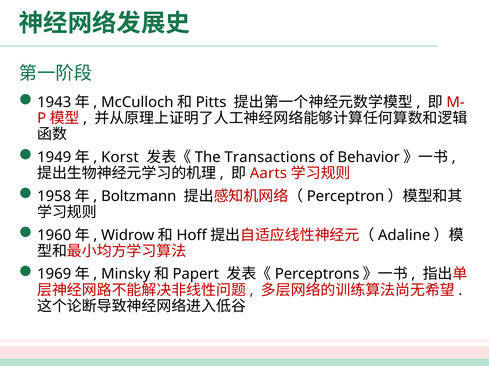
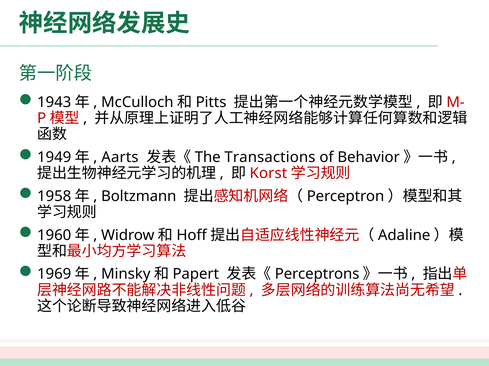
Korst: Korst -> Aarts
Aarts: Aarts -> Korst
